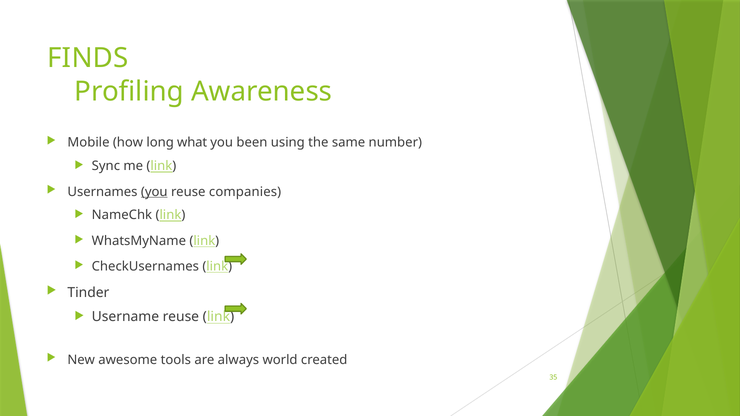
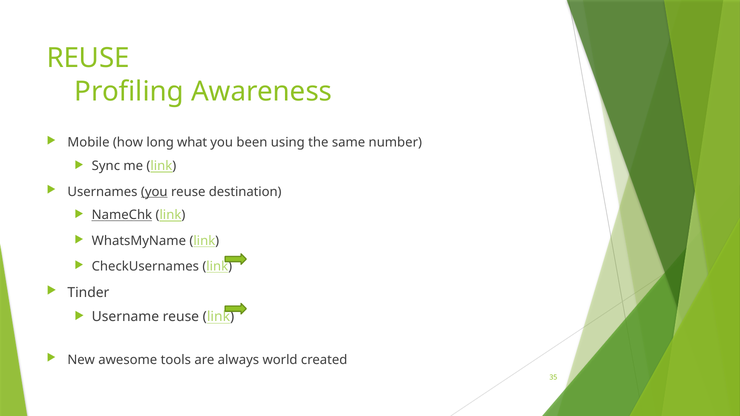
FINDS at (88, 58): FINDS -> REUSE
companies: companies -> destination
NameChk underline: none -> present
